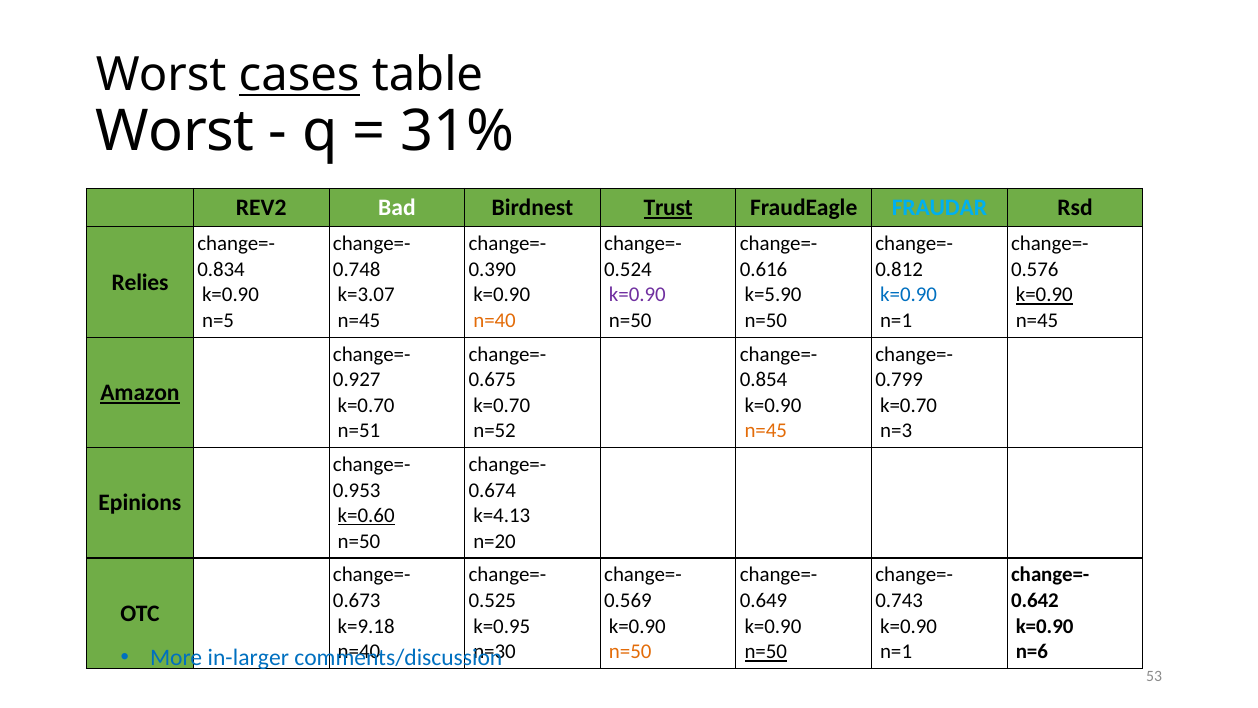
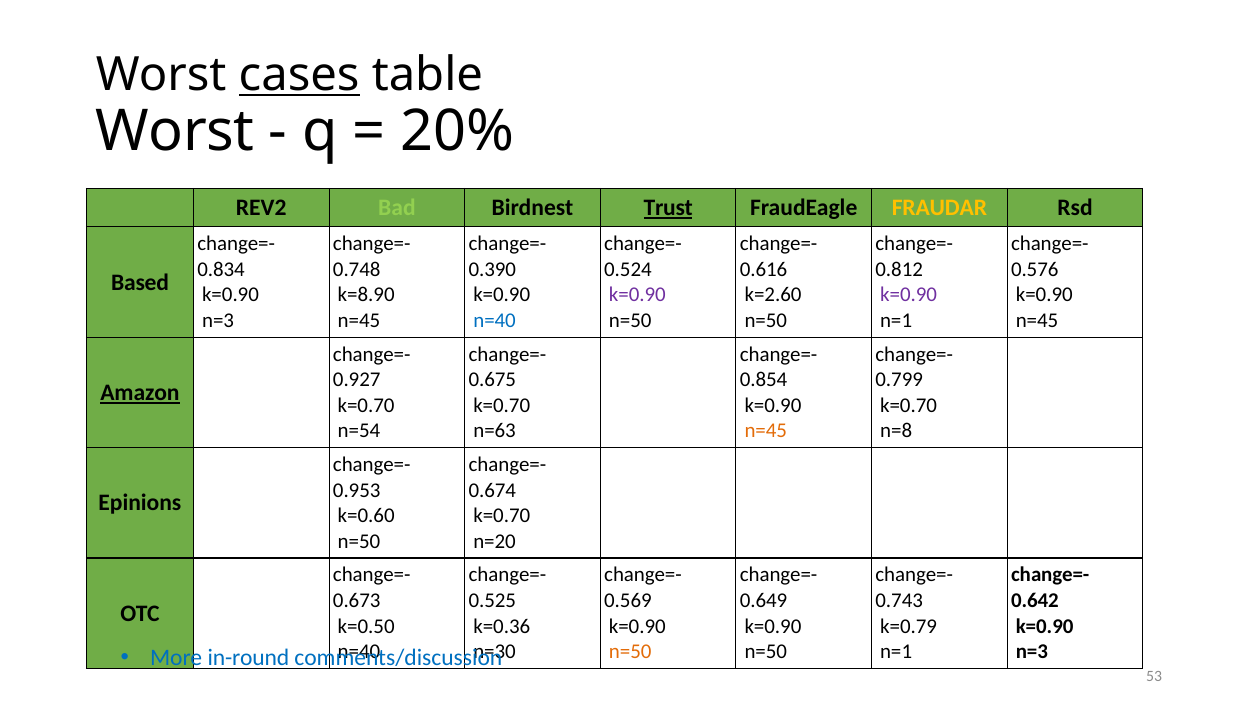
31%: 31% -> 20%
Bad colour: white -> light green
FRAUDAR colour: light blue -> yellow
Relies: Relies -> Based
k=3.07: k=3.07 -> k=8.90
k=5.90: k=5.90 -> k=2.60
k=0.90 at (909, 295) colour: blue -> purple
k=0.90 at (1044, 295) underline: present -> none
n=5 at (218, 320): n=5 -> n=3
n=40 at (495, 320) colour: orange -> blue
n=51: n=51 -> n=54
n=52: n=52 -> n=63
n=3: n=3 -> n=8
k=0.60 underline: present -> none
k=4.13 at (502, 516): k=4.13 -> k=0.70
k=9.18: k=9.18 -> k=0.50
k=0.95: k=0.95 -> k=0.36
k=0.90 at (909, 626): k=0.90 -> k=0.79
n=50 at (766, 652) underline: present -> none
n=6 at (1032, 652): n=6 -> n=3
in-larger: in-larger -> in-round
